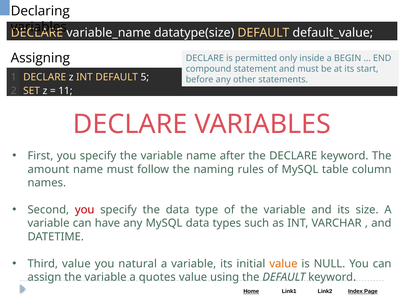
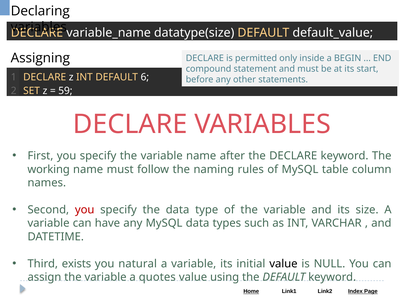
5: 5 -> 6
11: 11 -> 59
amount: amount -> working
Third value: value -> exists
value at (283, 264) colour: orange -> black
